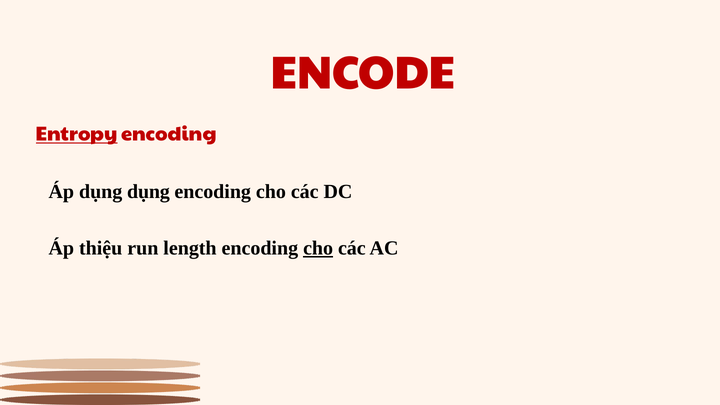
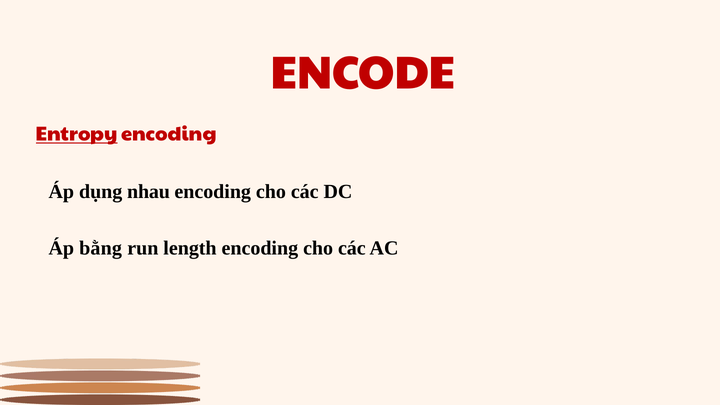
dụng dụng: dụng -> nhau
thiệu: thiệu -> bằng
cho at (318, 248) underline: present -> none
